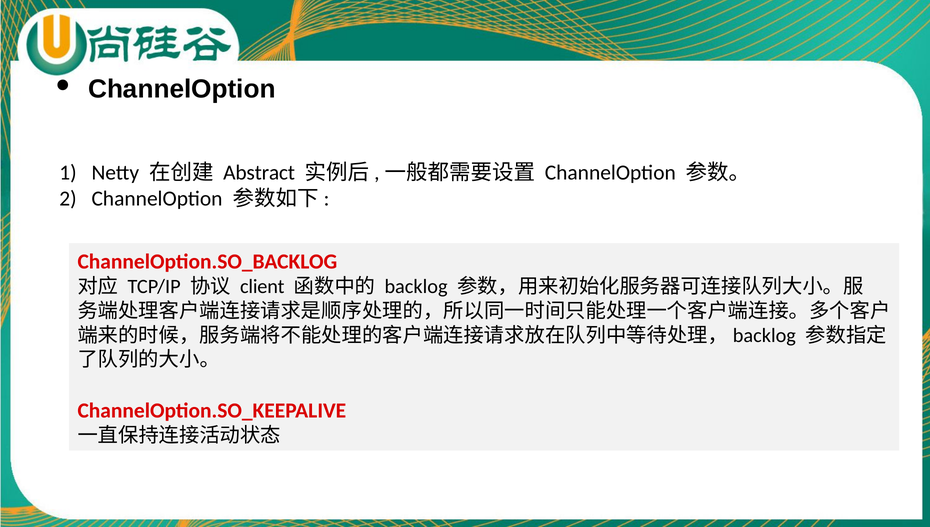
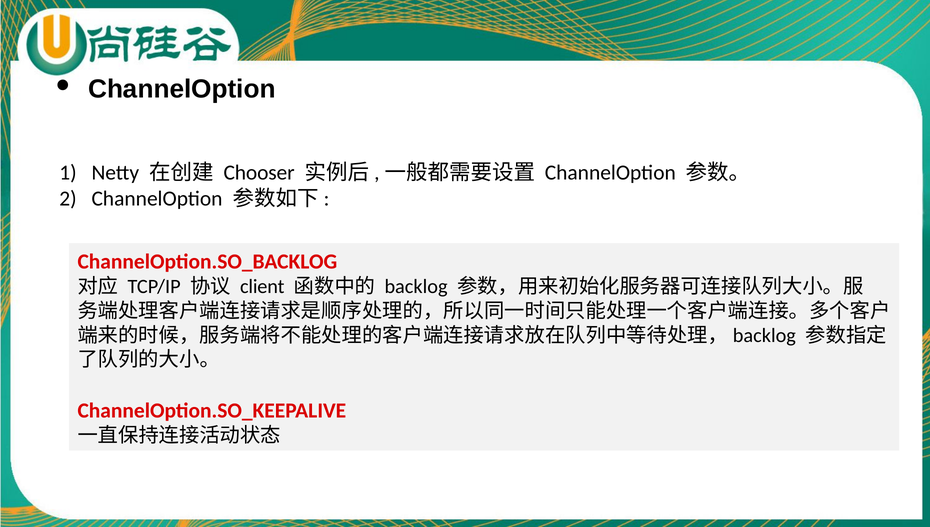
Abstract: Abstract -> Chooser
